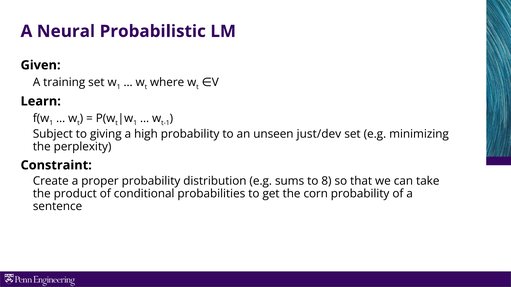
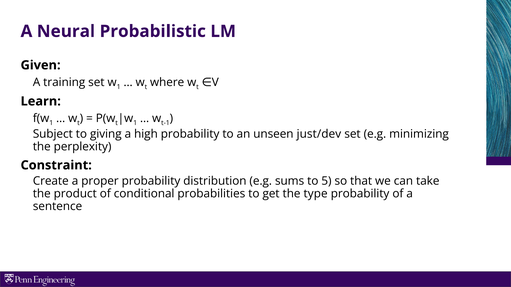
8: 8 -> 5
corn: corn -> type
